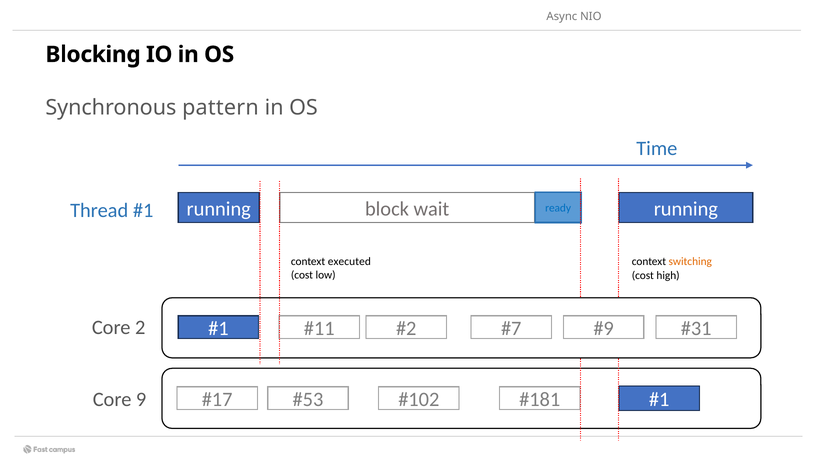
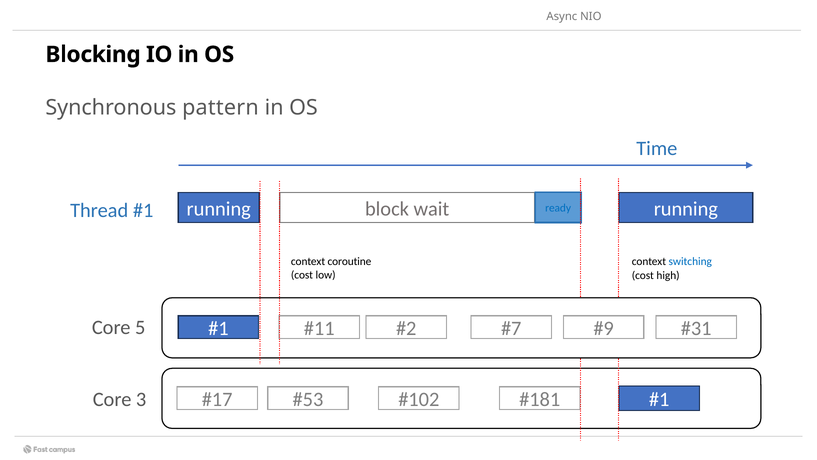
executed: executed -> coroutine
switching colour: orange -> blue
Core 2: 2 -> 5
9: 9 -> 3
